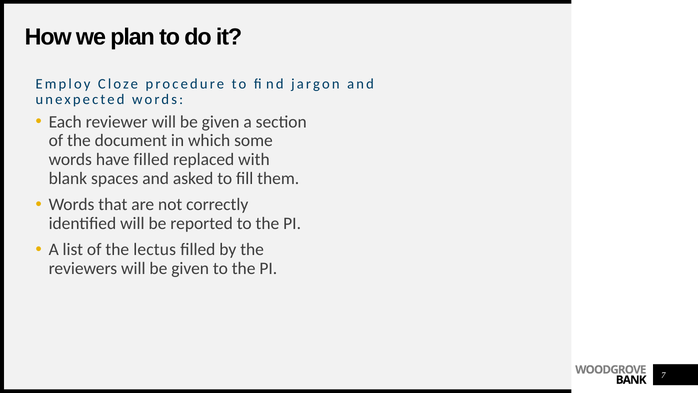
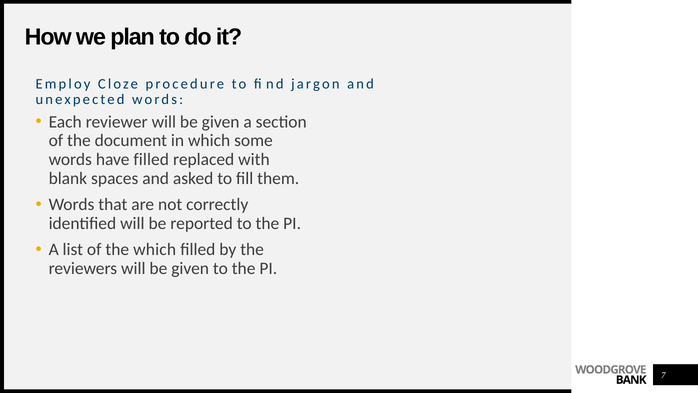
the lectus: lectus -> which
